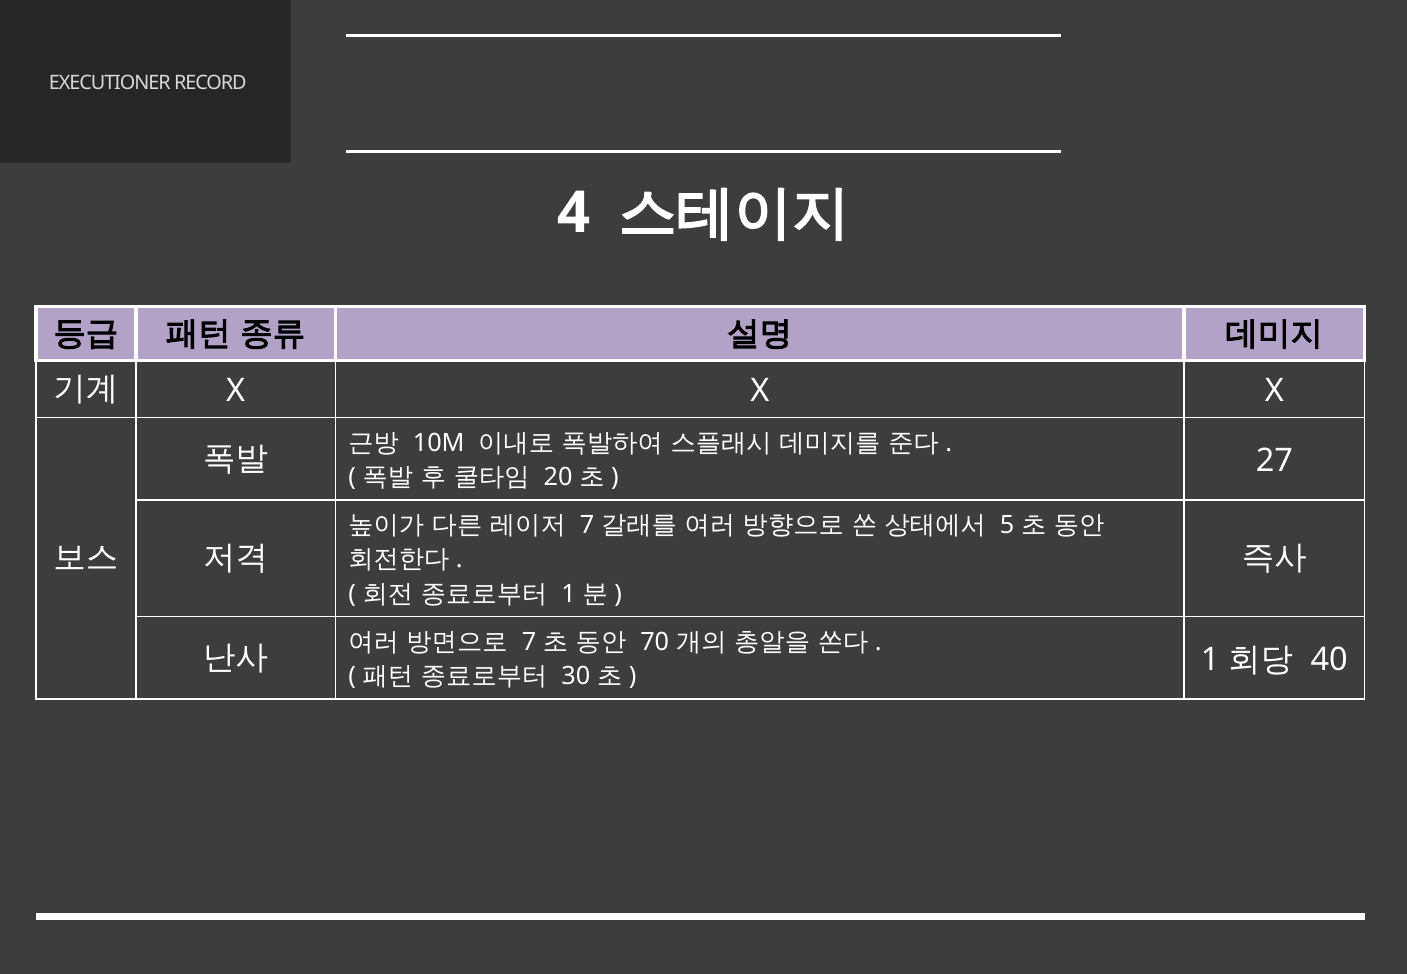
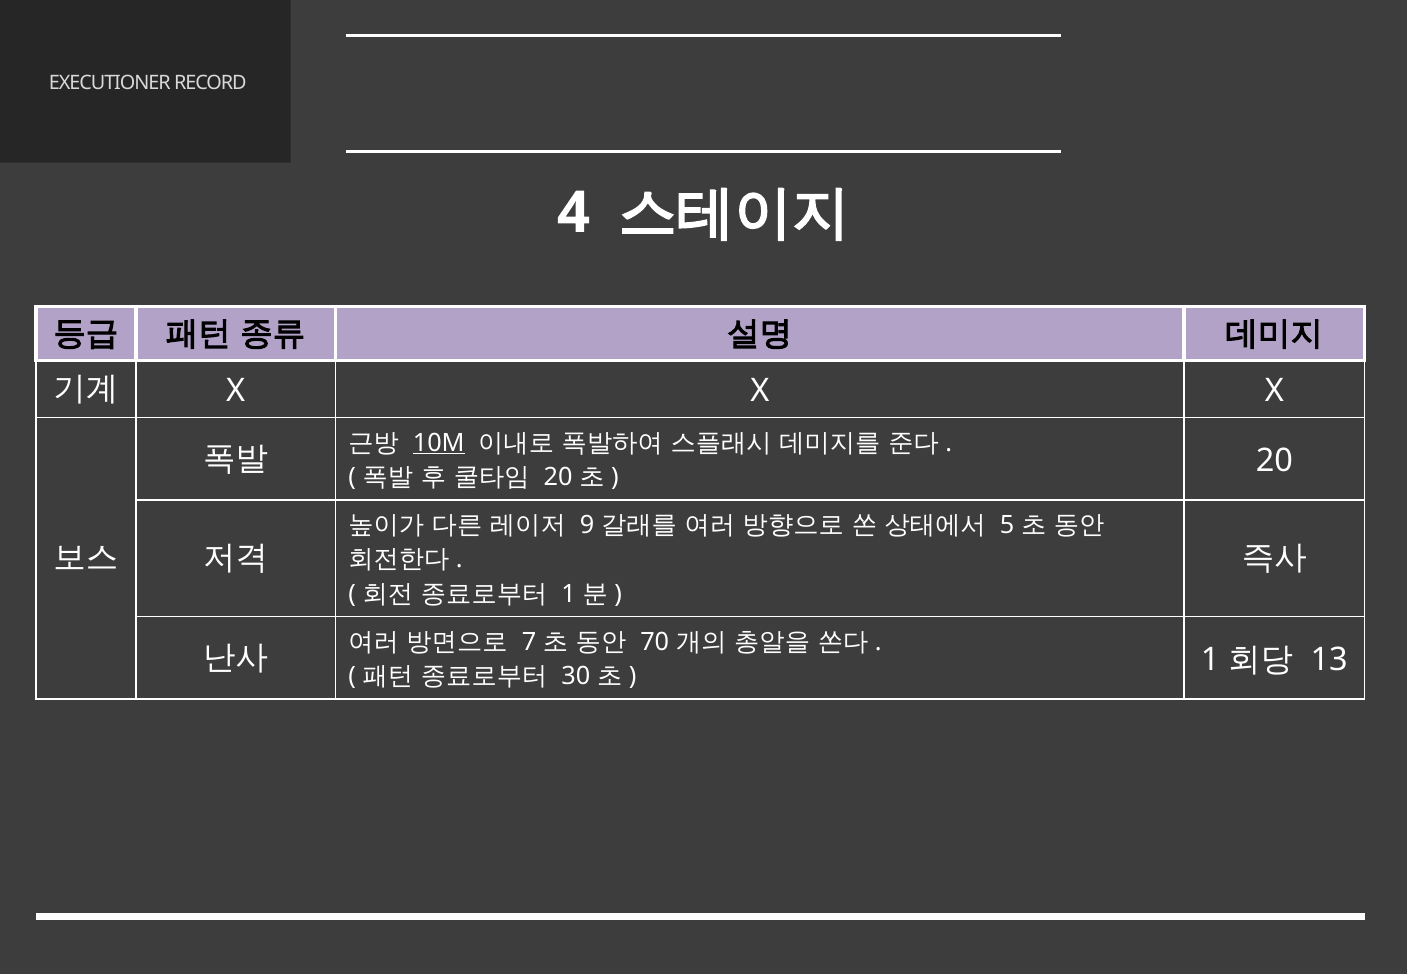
10M underline: none -> present
27 at (1274, 461): 27 -> 20
7 at (587, 525): 7 -> 9
40: 40 -> 13
